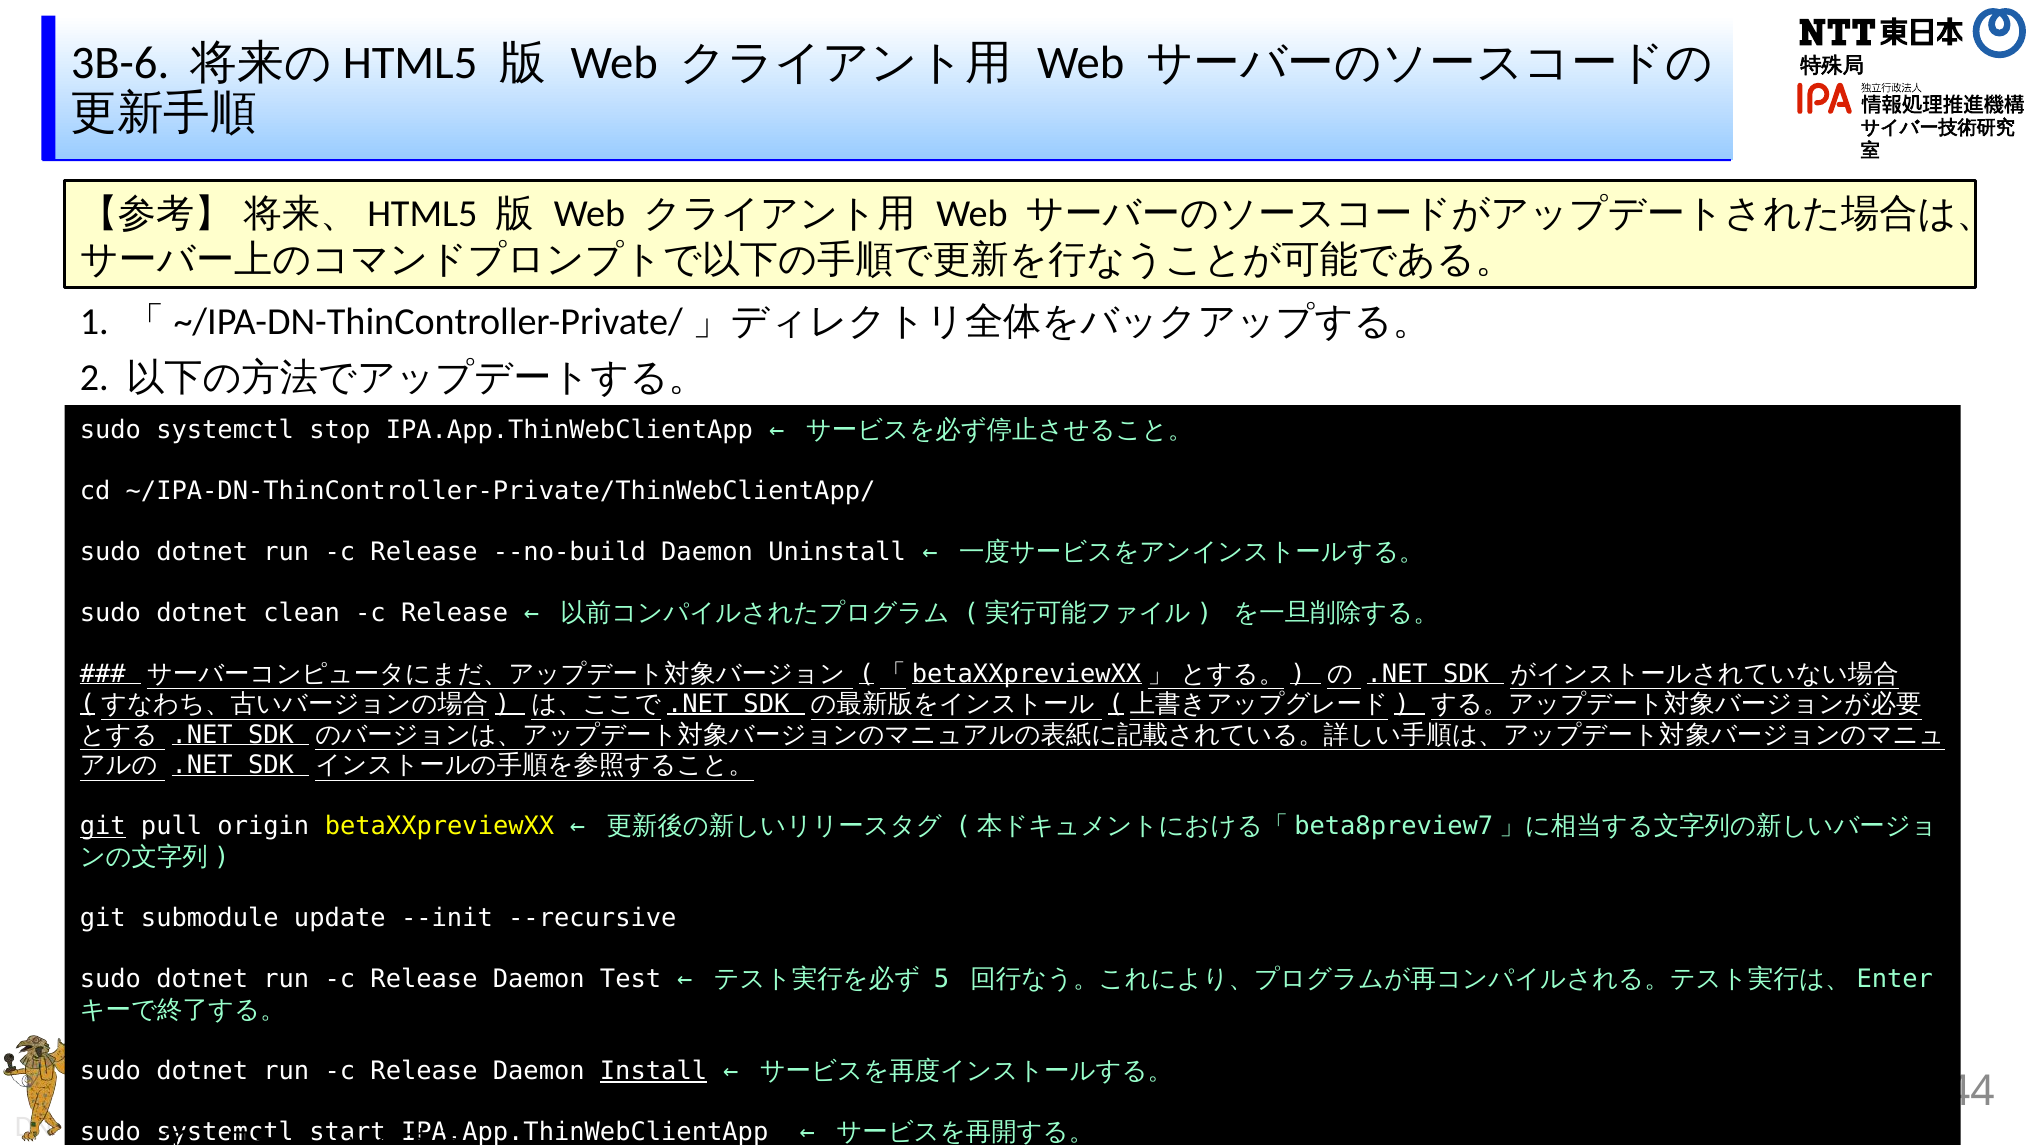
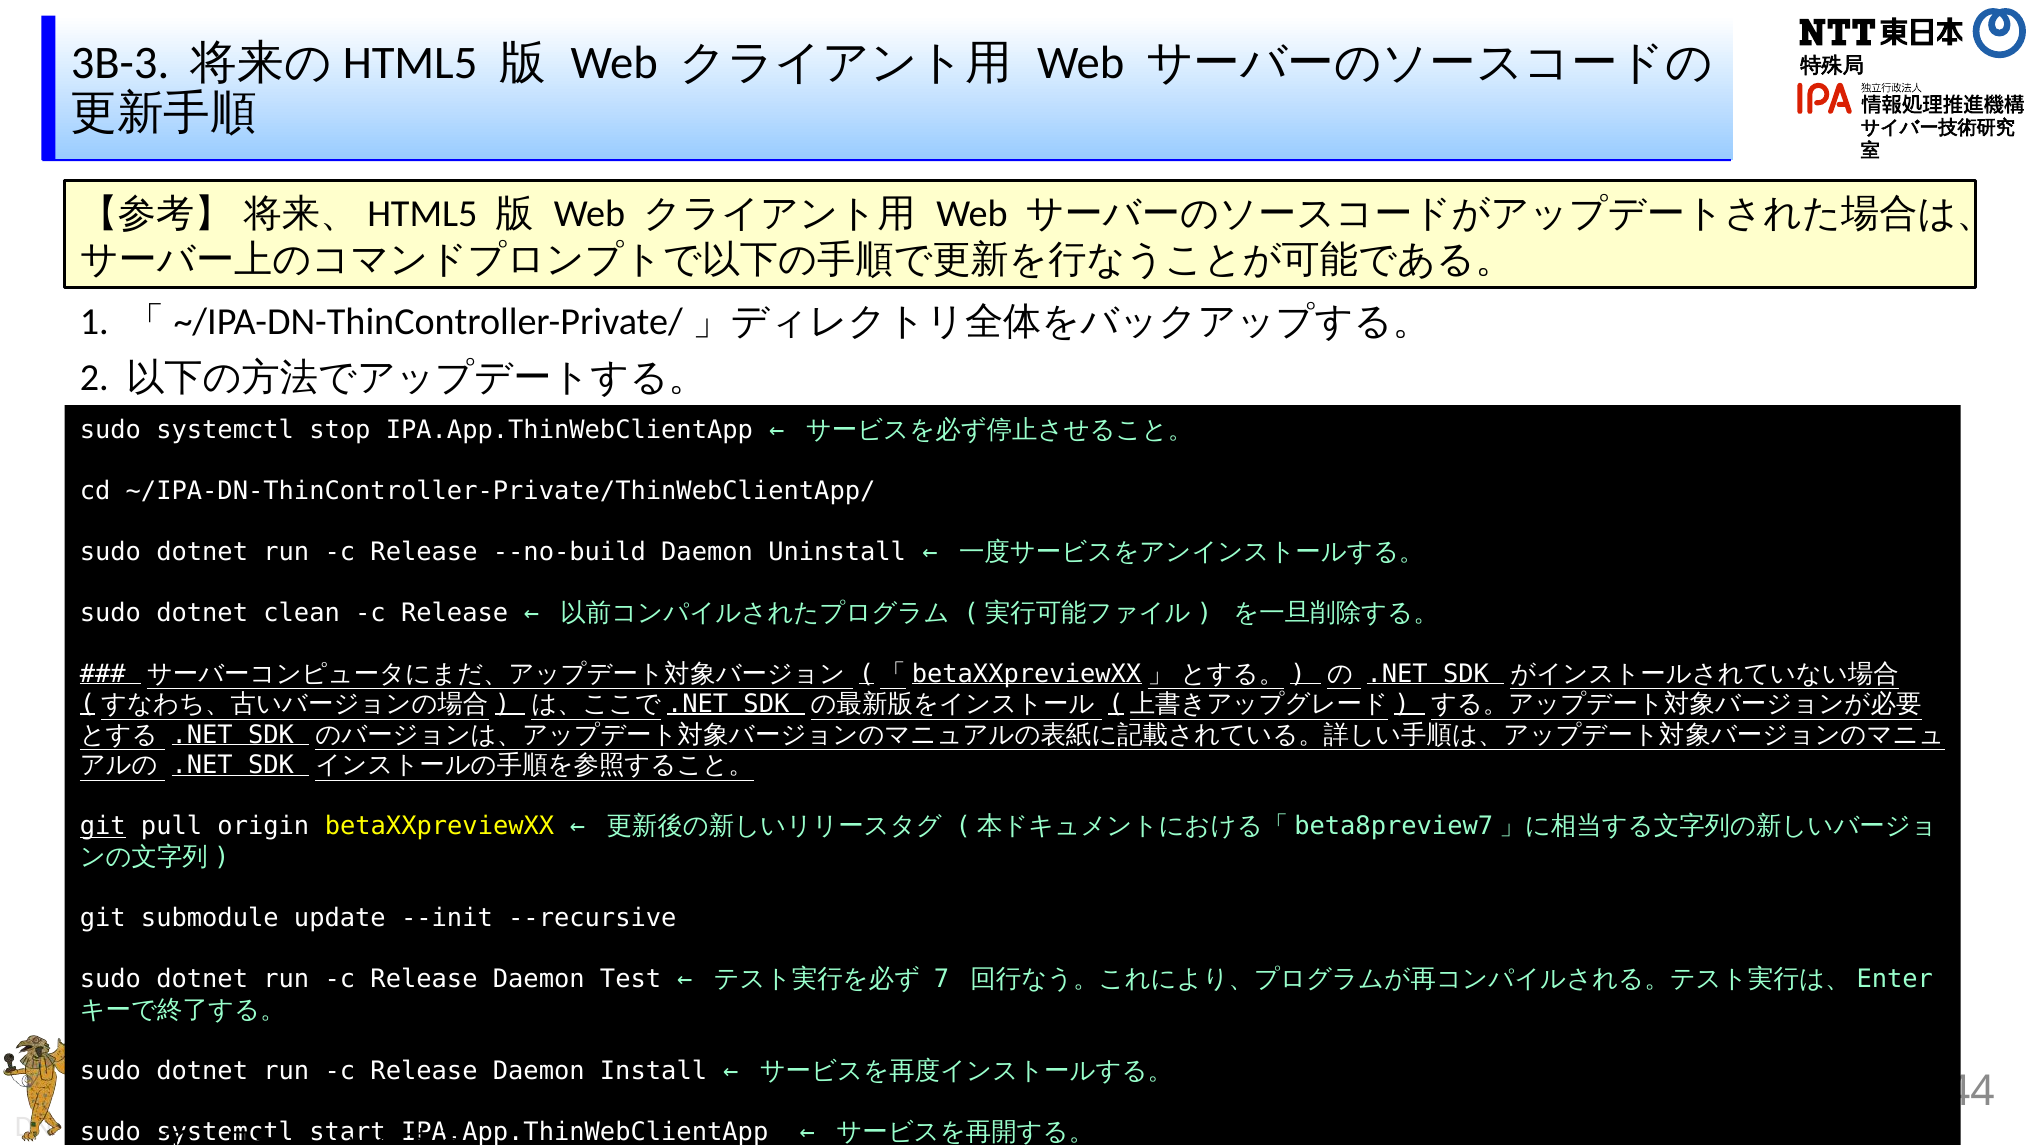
3B-6: 3B-6 -> 3B-3
5: 5 -> 7
Install underline: present -> none
